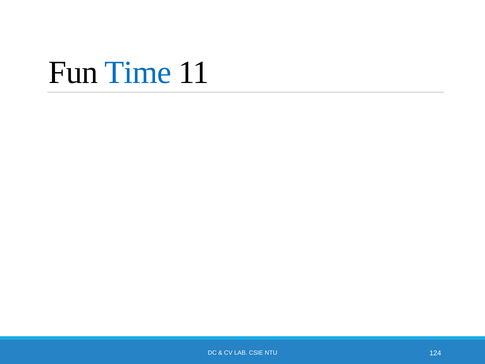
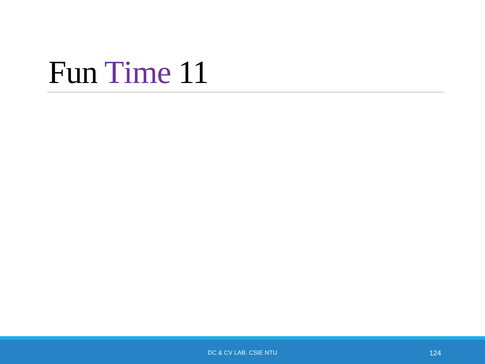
Time colour: blue -> purple
